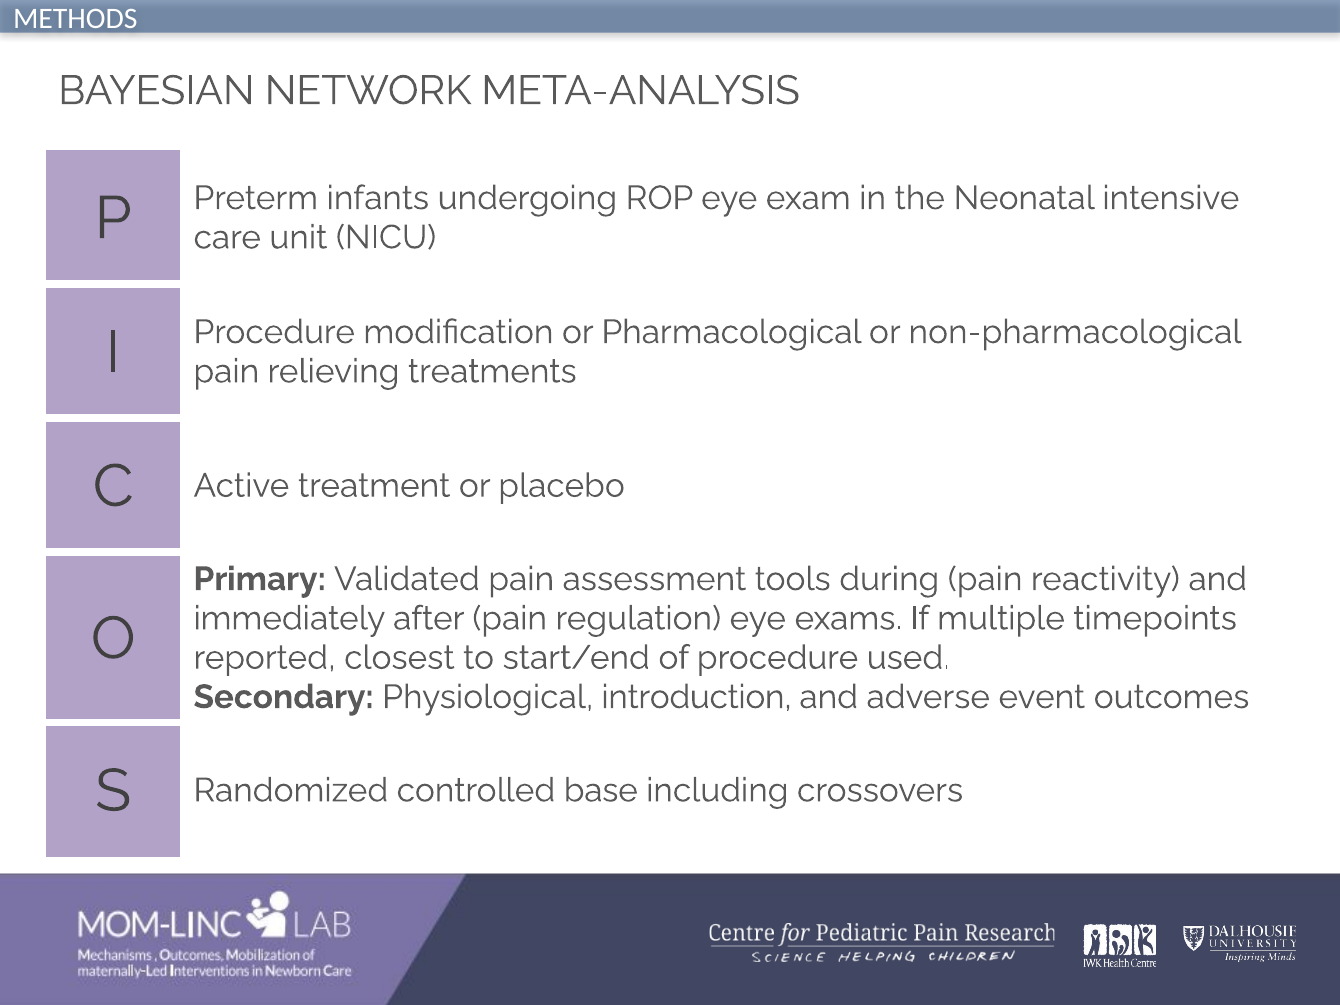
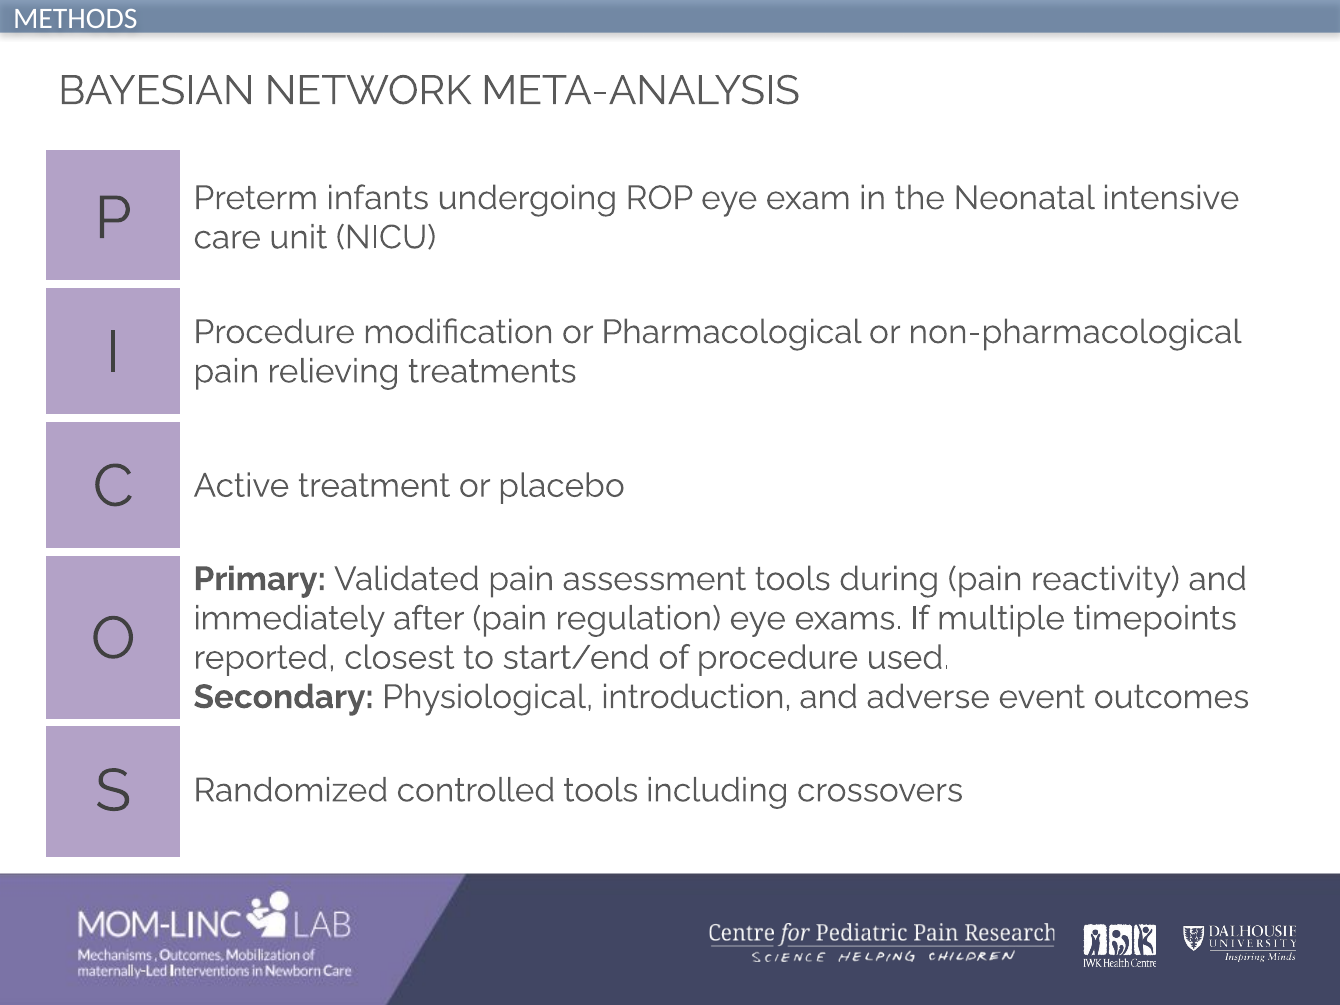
controlled base: base -> tools
